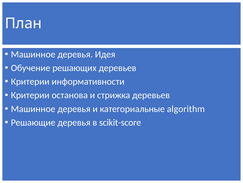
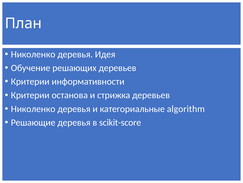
Машинное at (33, 54): Машинное -> Николенко
Машинное at (33, 108): Машинное -> Николенко
